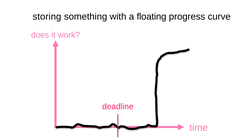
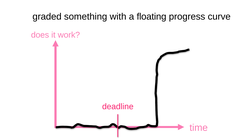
storing: storing -> graded
